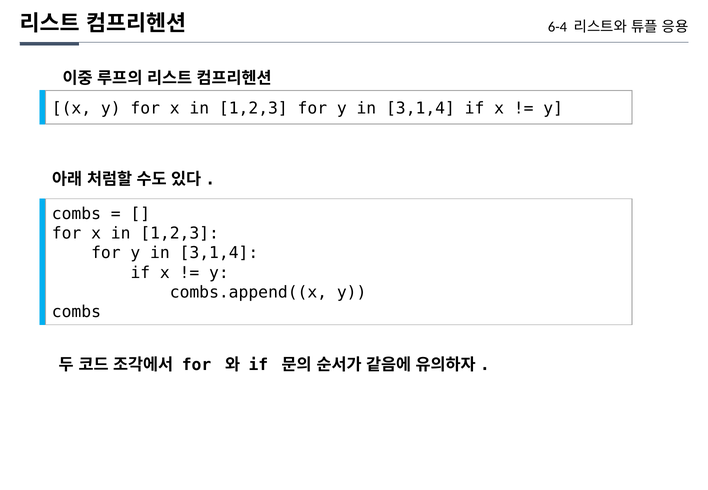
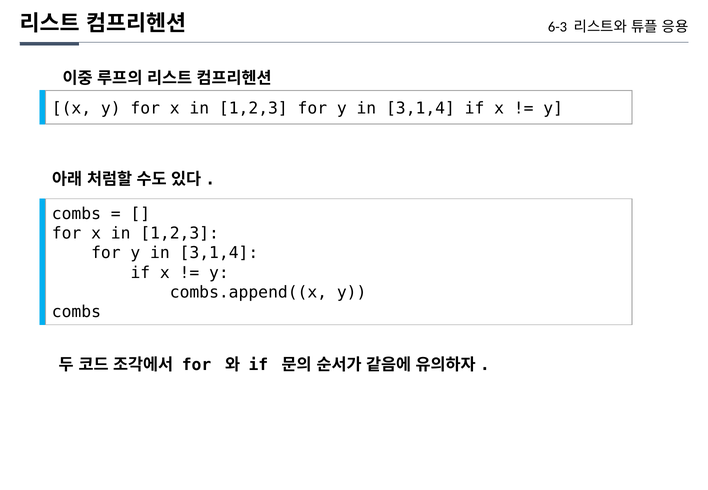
6-4: 6-4 -> 6-3
